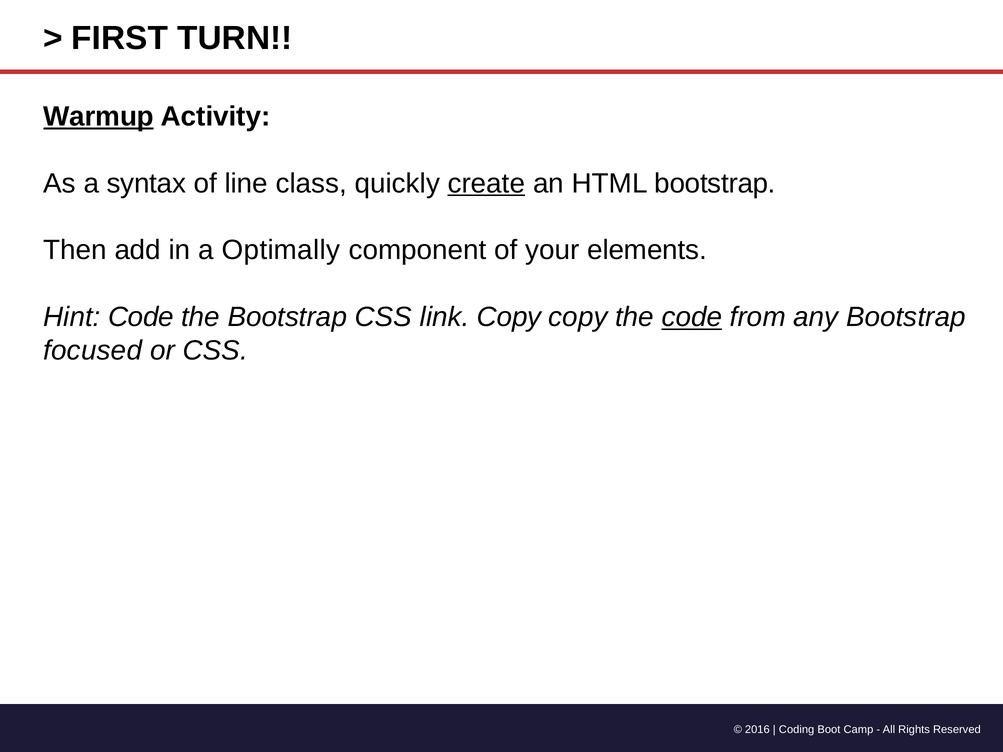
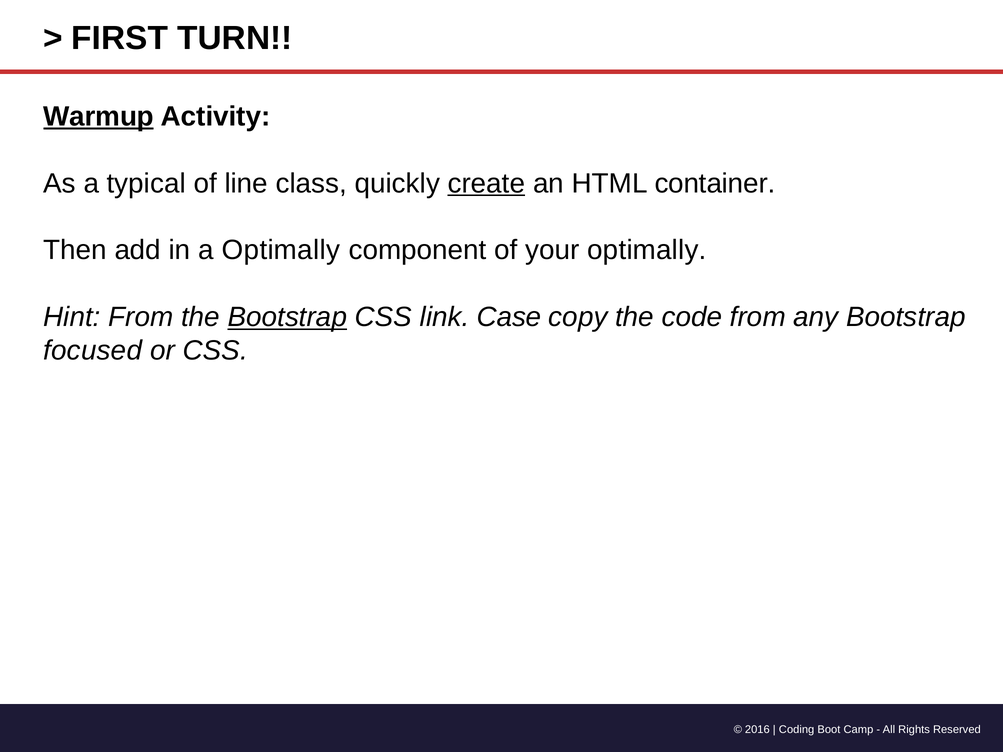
syntax: syntax -> typical
HTML bootstrap: bootstrap -> container
your elements: elements -> optimally
Hint Code: Code -> From
Bootstrap at (287, 317) underline: none -> present
link Copy: Copy -> Case
code at (692, 317) underline: present -> none
